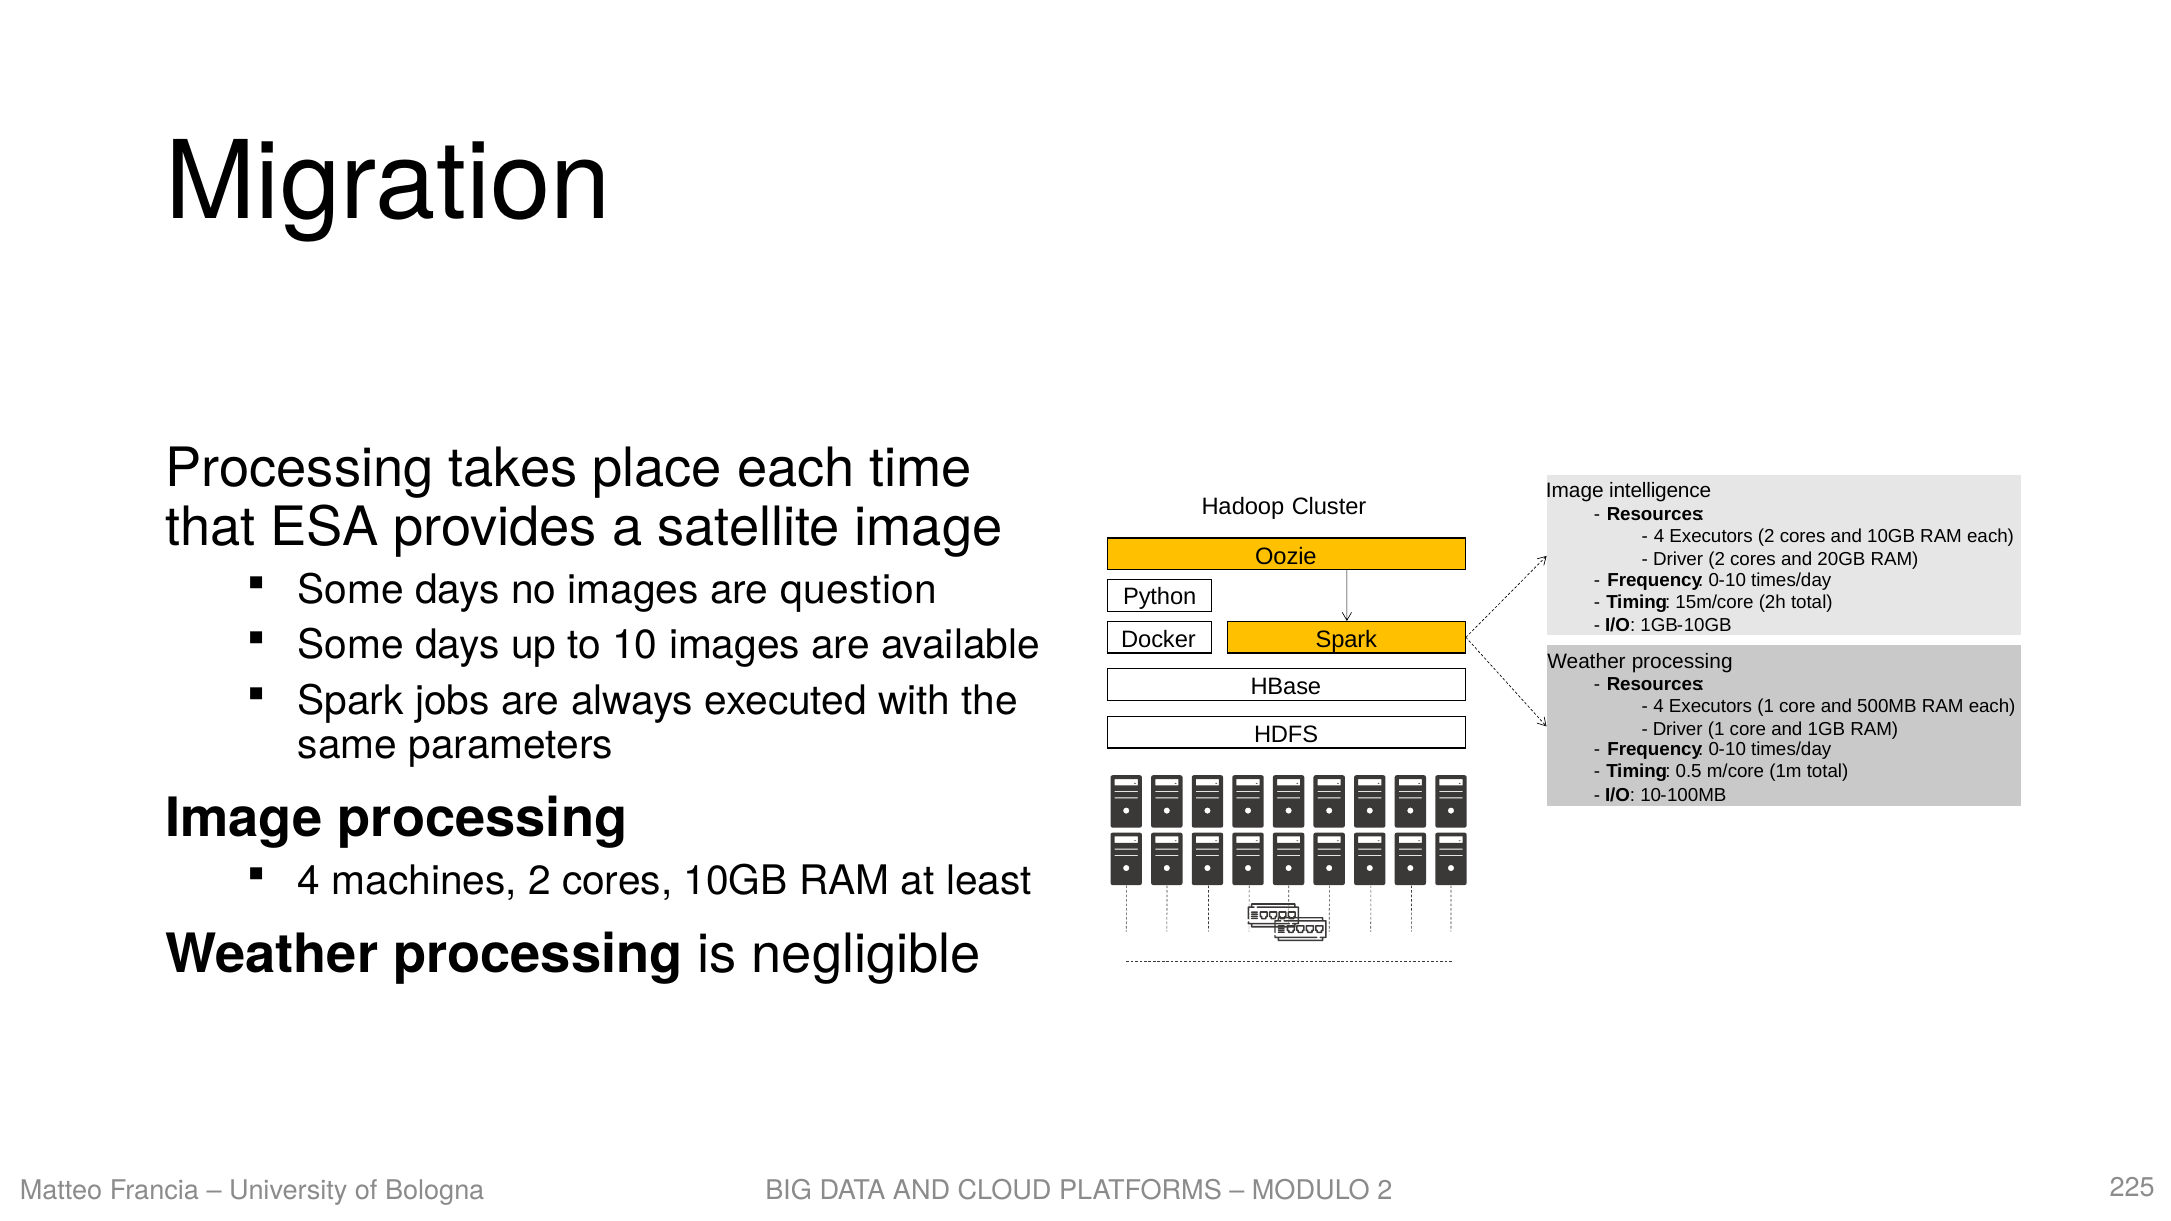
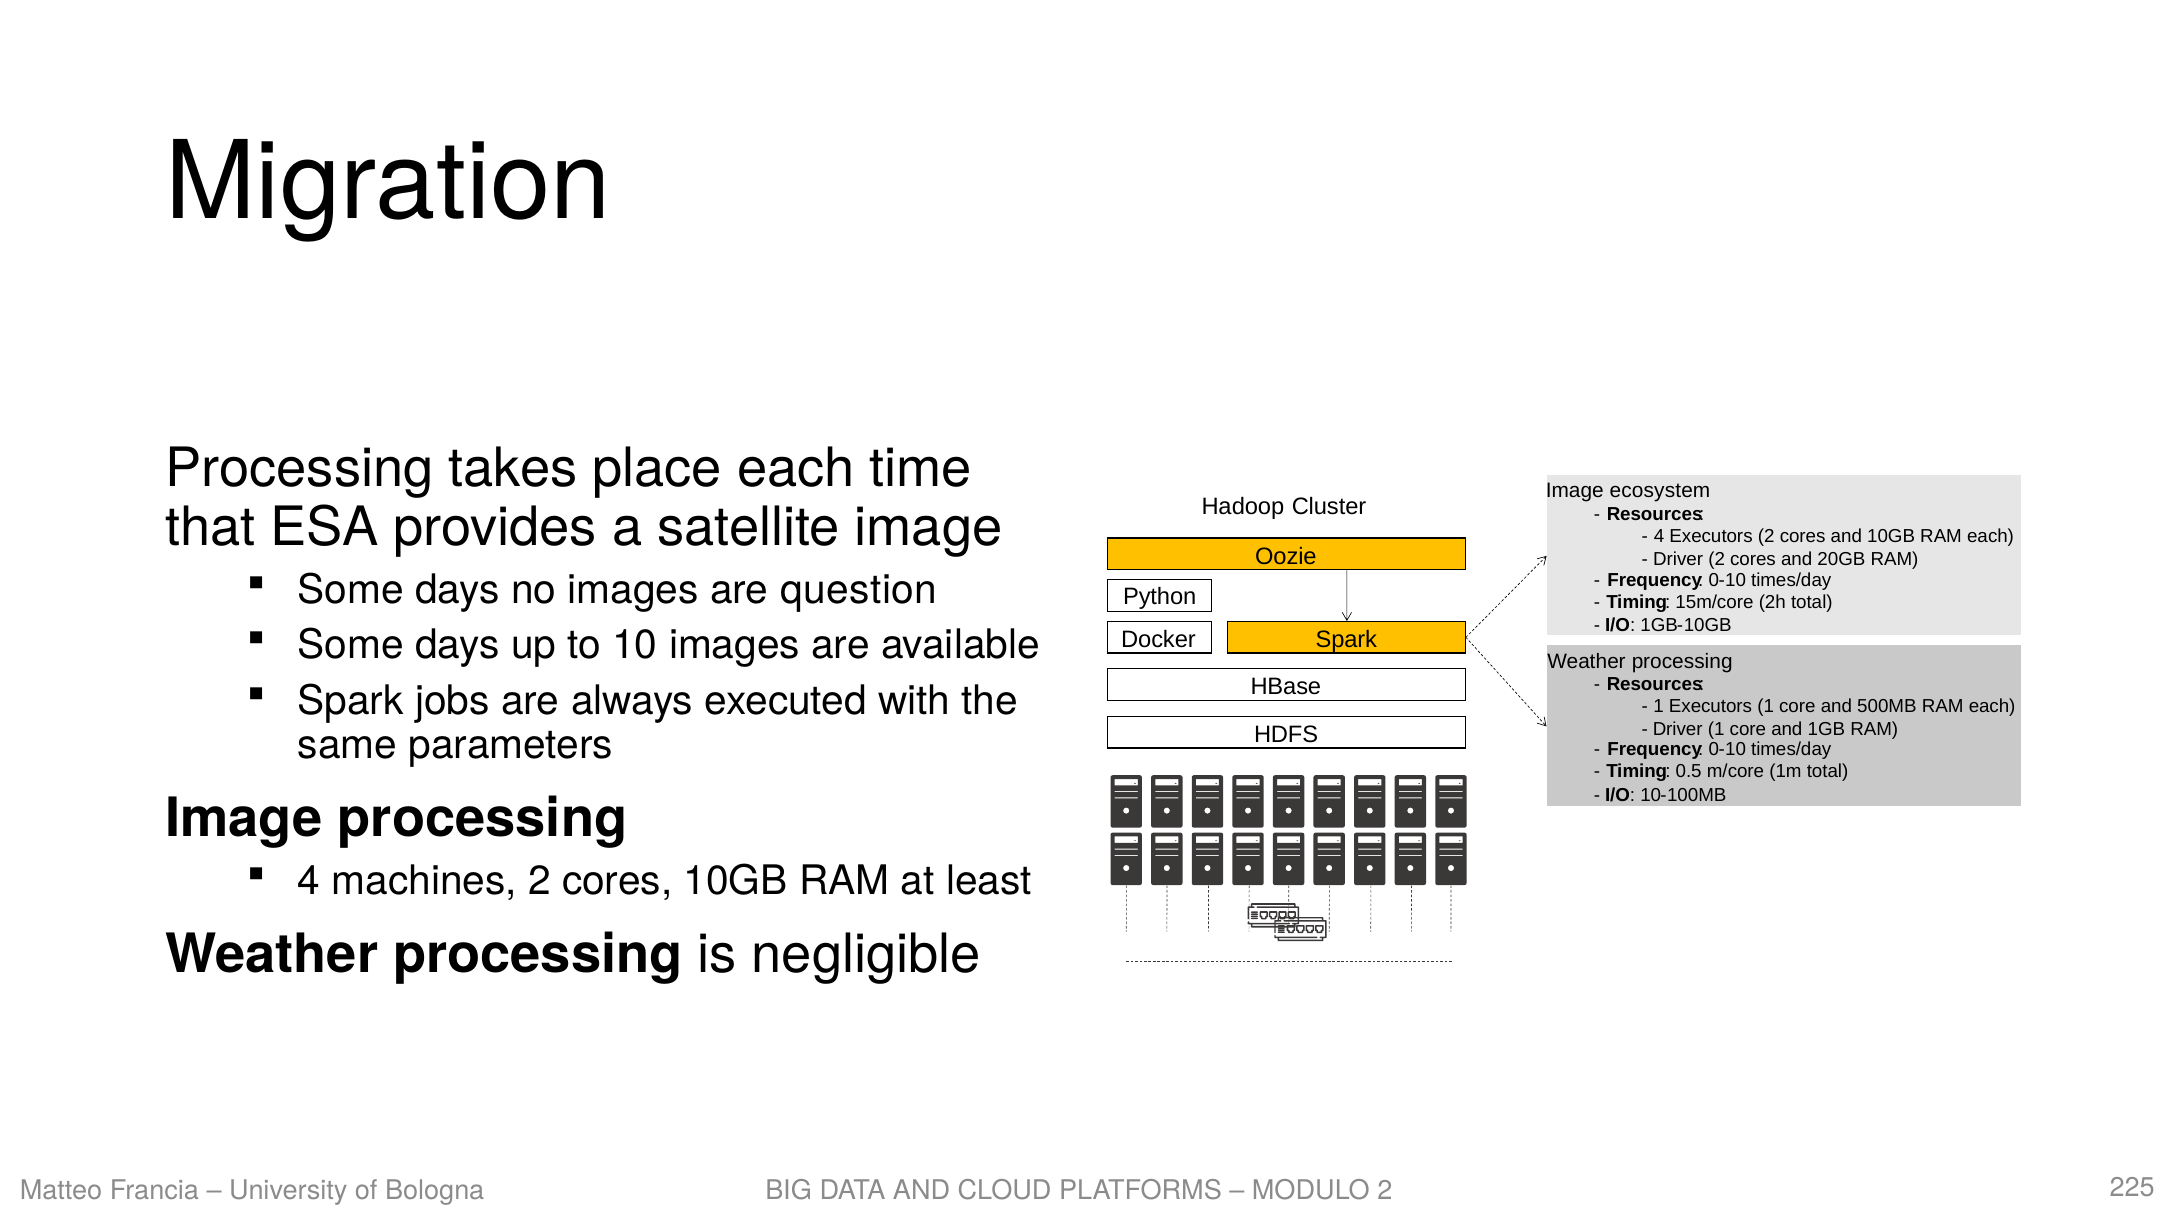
intelligence: intelligence -> ecosystem
4 at (1659, 707): 4 -> 1
